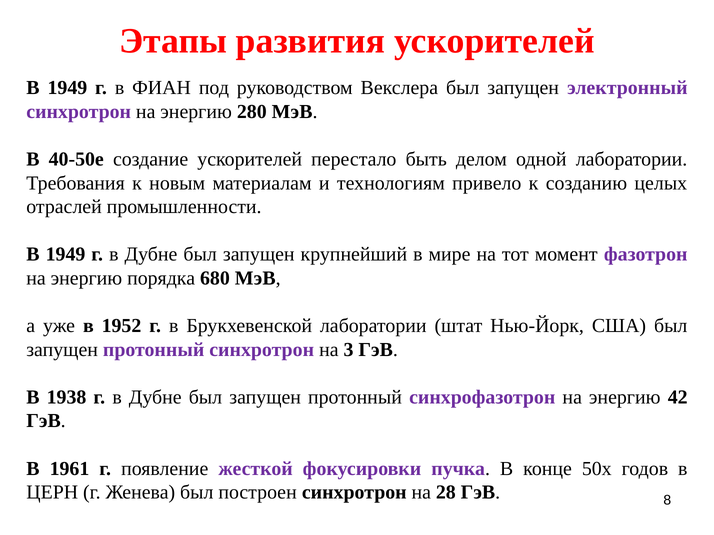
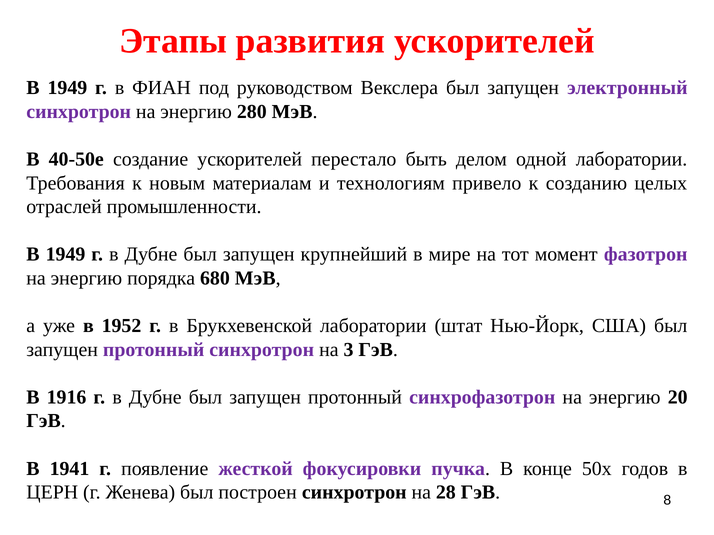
1938: 1938 -> 1916
42: 42 -> 20
1961: 1961 -> 1941
